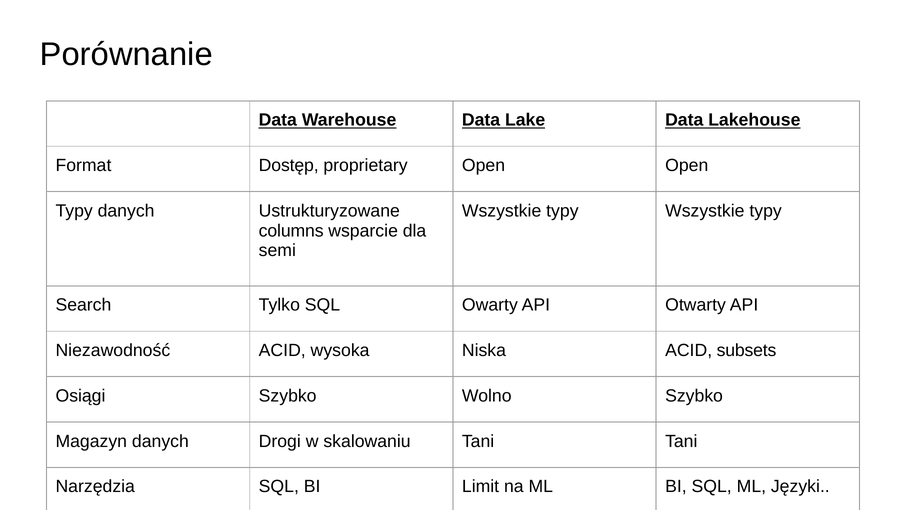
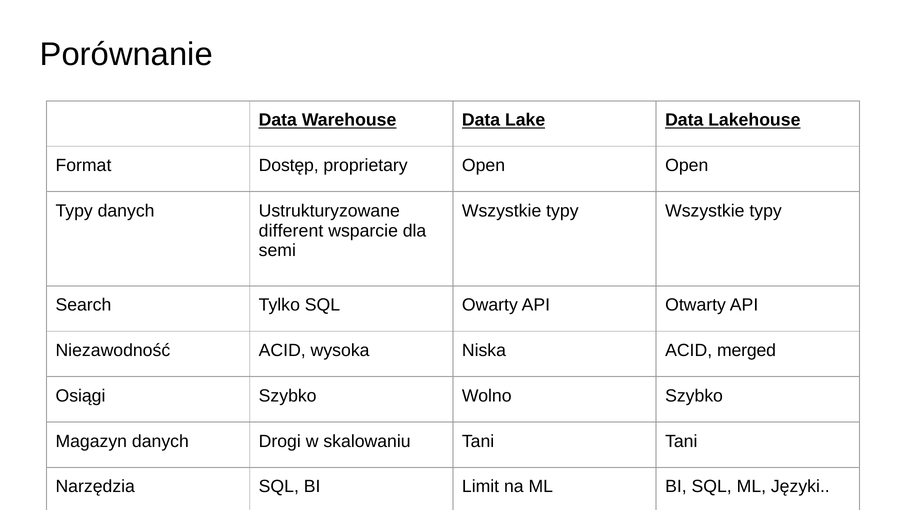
columns: columns -> different
subsets: subsets -> merged
